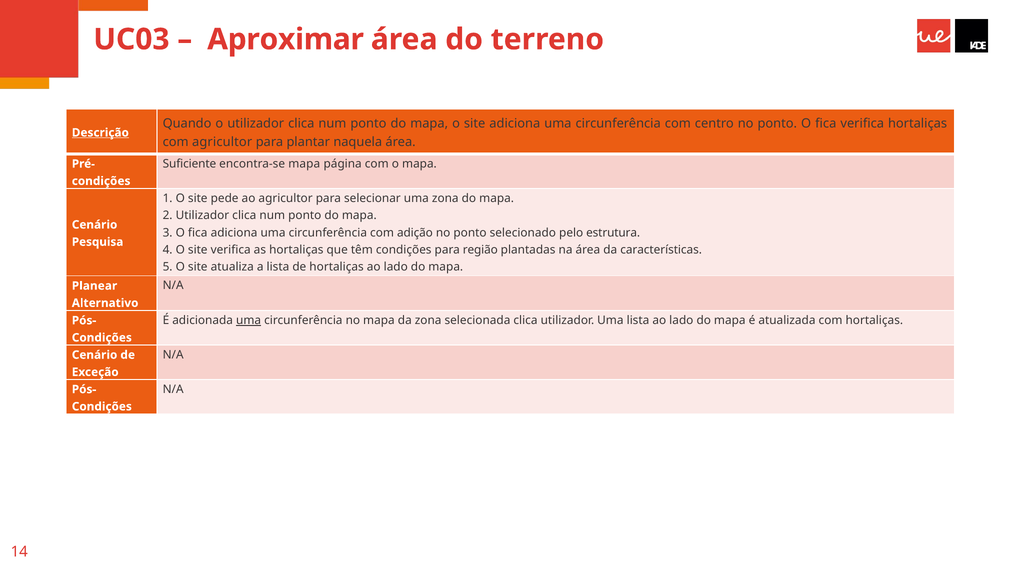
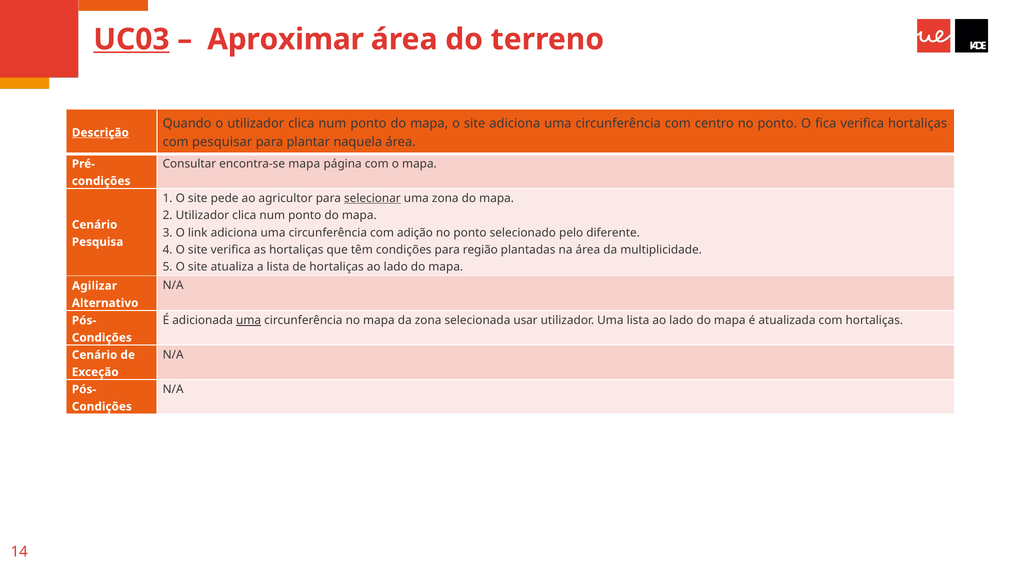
UC03 underline: none -> present
com agricultor: agricultor -> pesquisar
Suficiente: Suficiente -> Consultar
selecionar underline: none -> present
3 O fica: fica -> link
estrutura: estrutura -> diferente
características: características -> multiplicidade
Planear: Planear -> Agilizar
selecionada clica: clica -> usar
